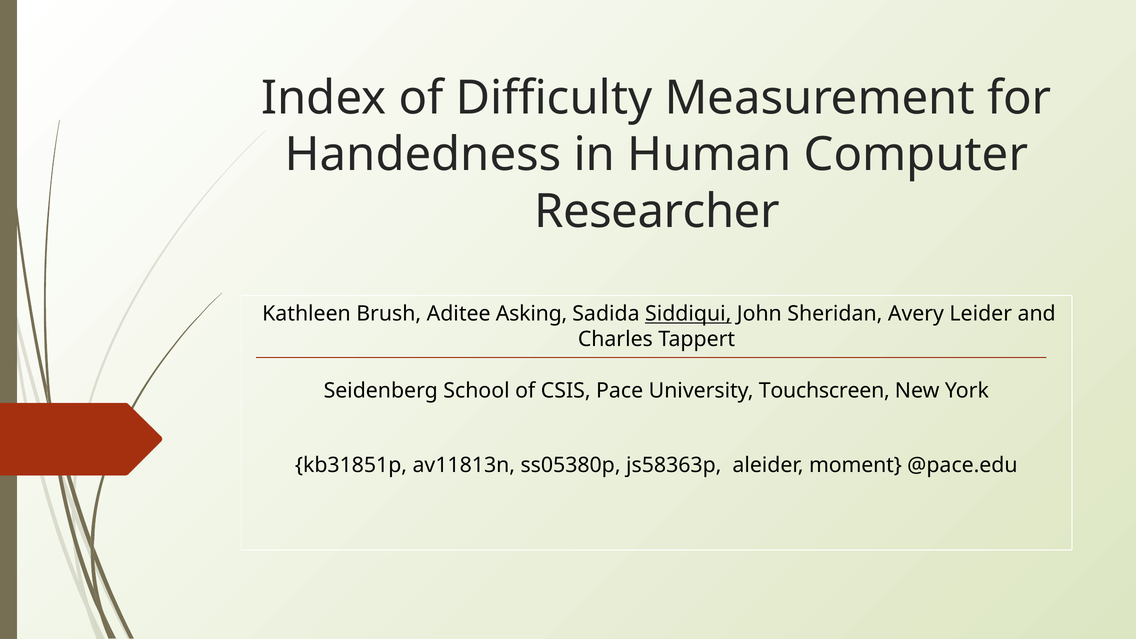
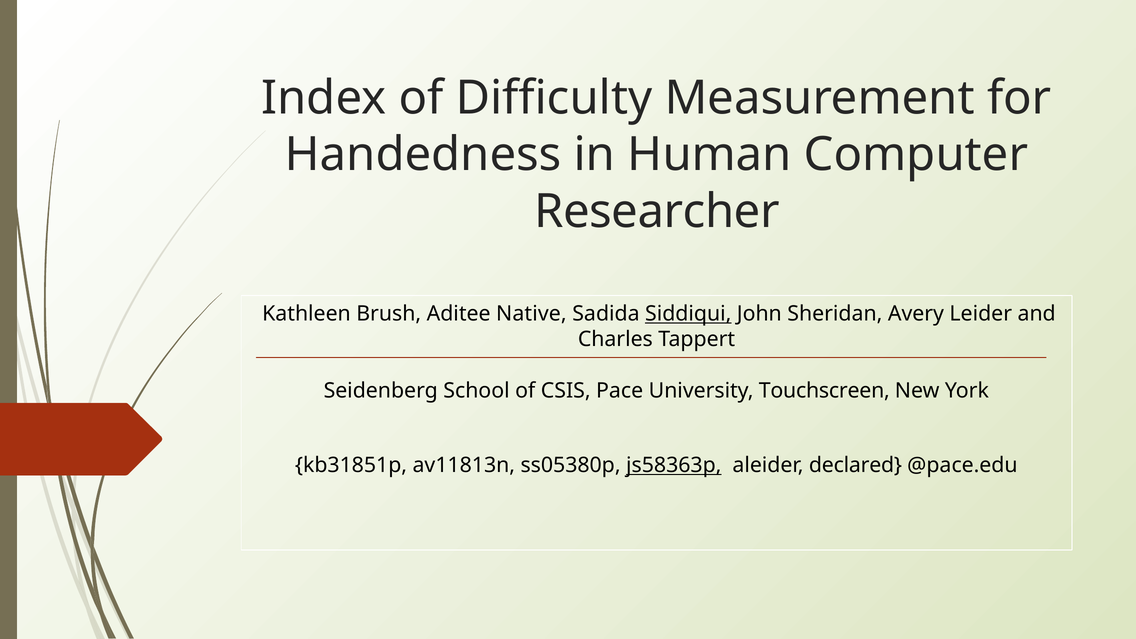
Asking: Asking -> Native
js58363p underline: none -> present
moment: moment -> declared
